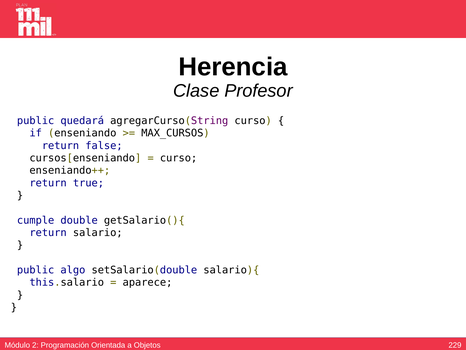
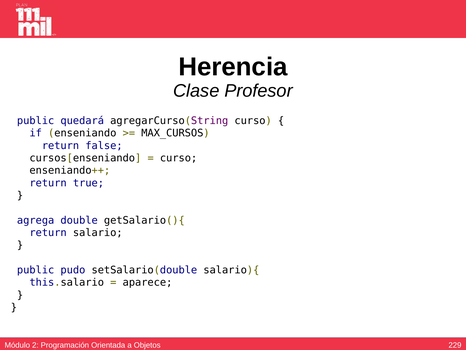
cumple: cumple -> agrega
algo: algo -> pudo
